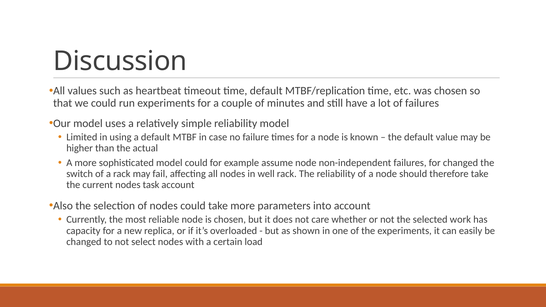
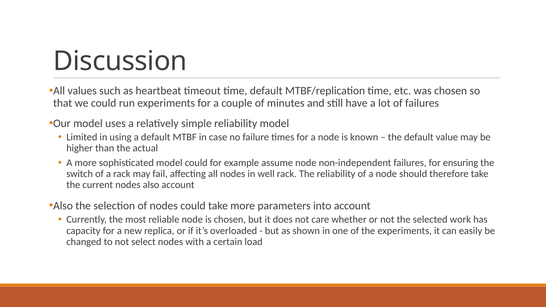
for changed: changed -> ensuring
nodes task: task -> also
